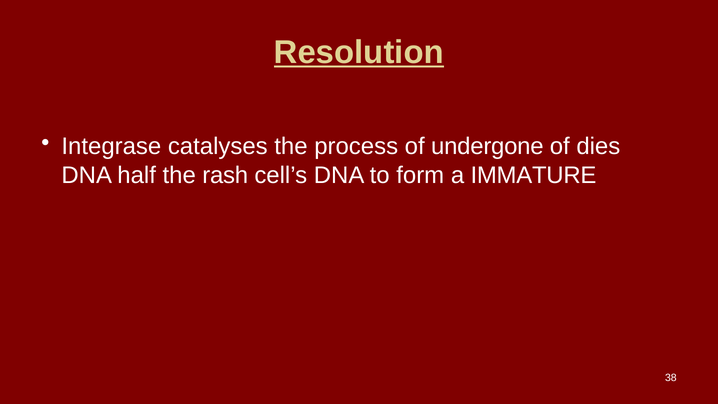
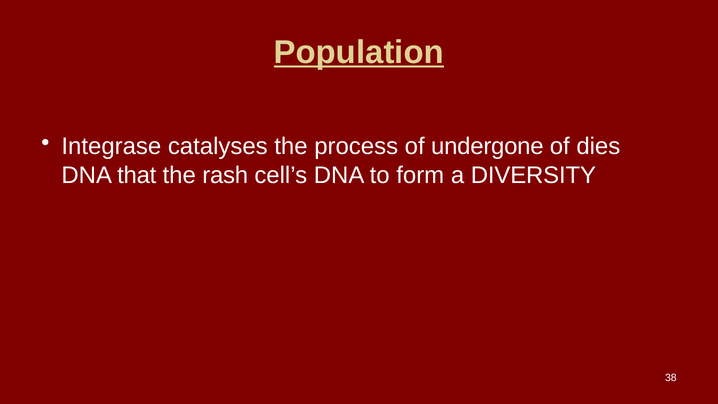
Resolution: Resolution -> Population
half: half -> that
IMMATURE: IMMATURE -> DIVERSITY
